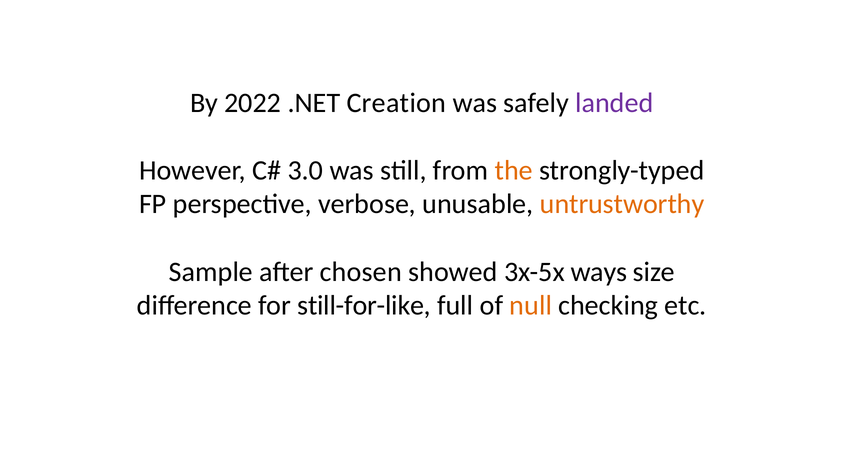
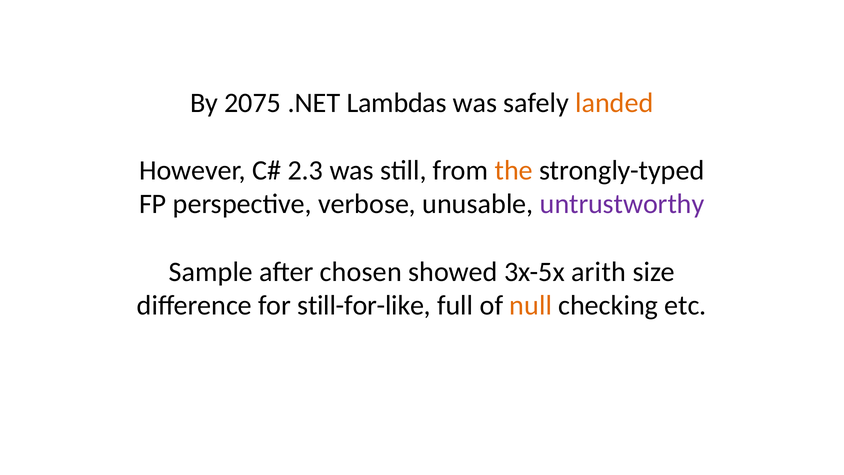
2022: 2022 -> 2075
Creation: Creation -> Lambdas
landed colour: purple -> orange
3.0: 3.0 -> 2.3
untrustworthy colour: orange -> purple
ways: ways -> arith
